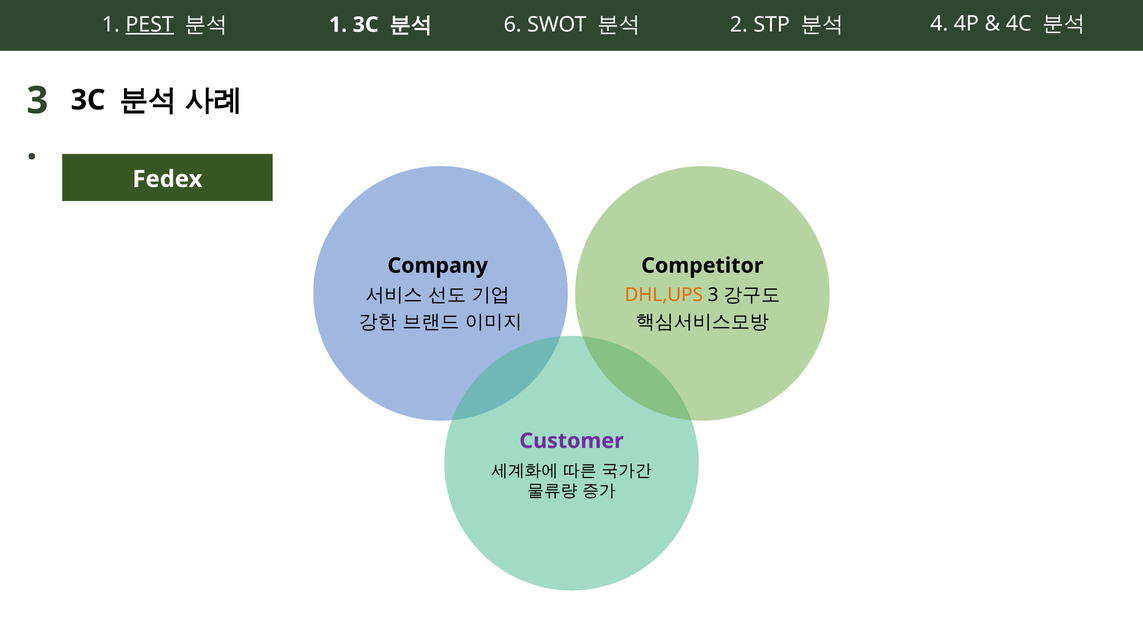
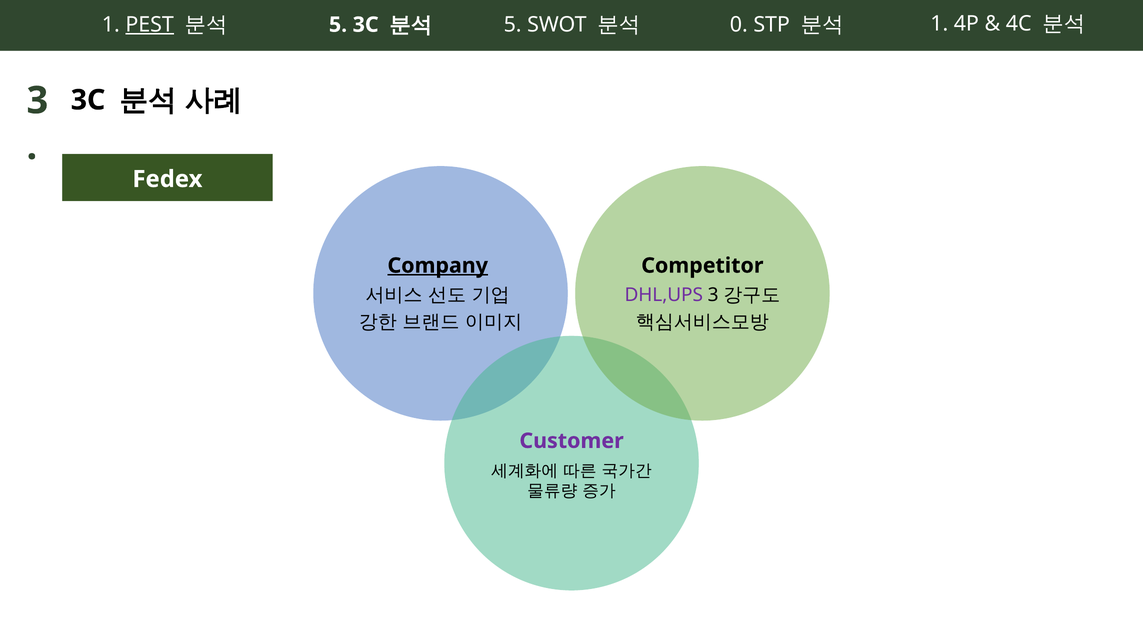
1 at (338, 25): 1 -> 5
6 at (513, 25): 6 -> 5
2: 2 -> 0
4 at (939, 24): 4 -> 1
Company underline: none -> present
DHL,UPS colour: orange -> purple
